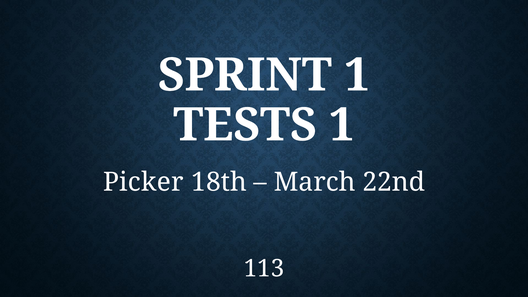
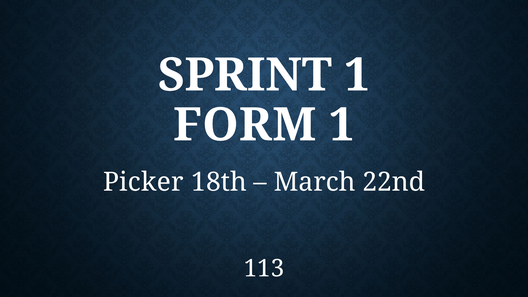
TESTS: TESTS -> FORM
